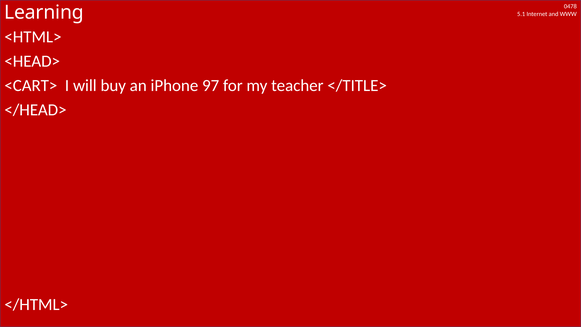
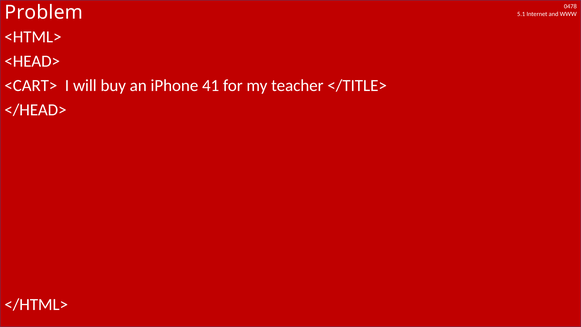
Learning: Learning -> Problem
97: 97 -> 41
